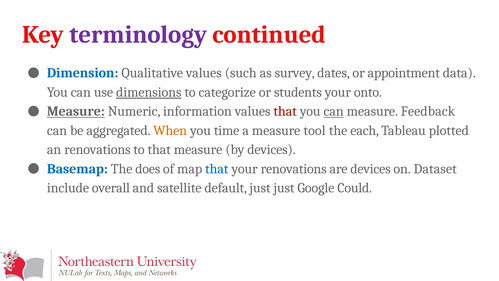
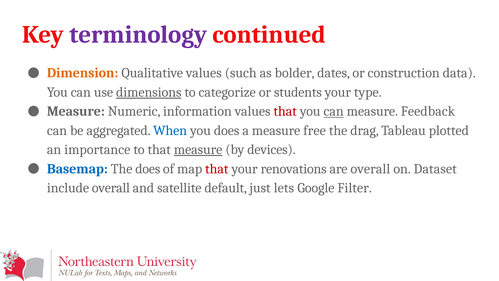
Dimension colour: blue -> orange
survey: survey -> bolder
appointment: appointment -> construction
onto: onto -> type
Measure at (76, 111) underline: present -> none
When colour: orange -> blue
you time: time -> does
tool: tool -> free
each: each -> drag
an renovations: renovations -> importance
measure at (198, 149) underline: none -> present
that at (217, 169) colour: blue -> red
are devices: devices -> overall
just just: just -> lets
Could: Could -> Filter
